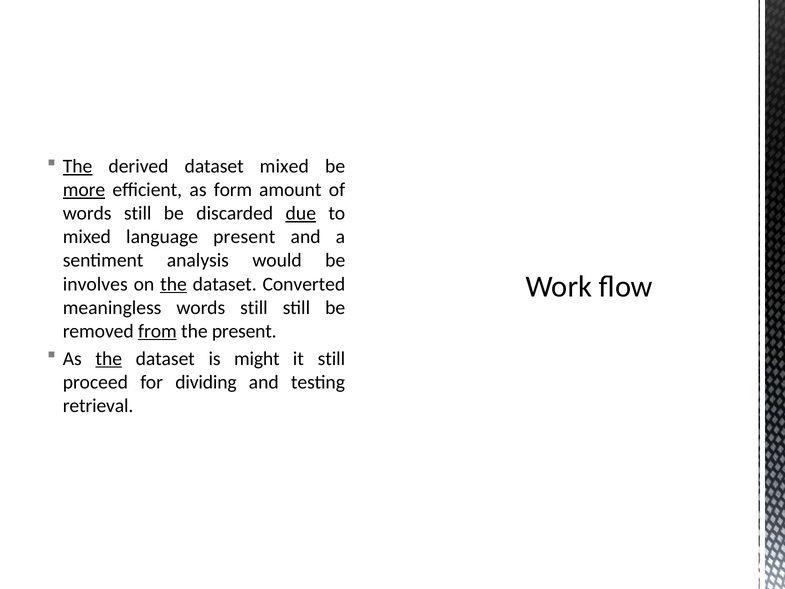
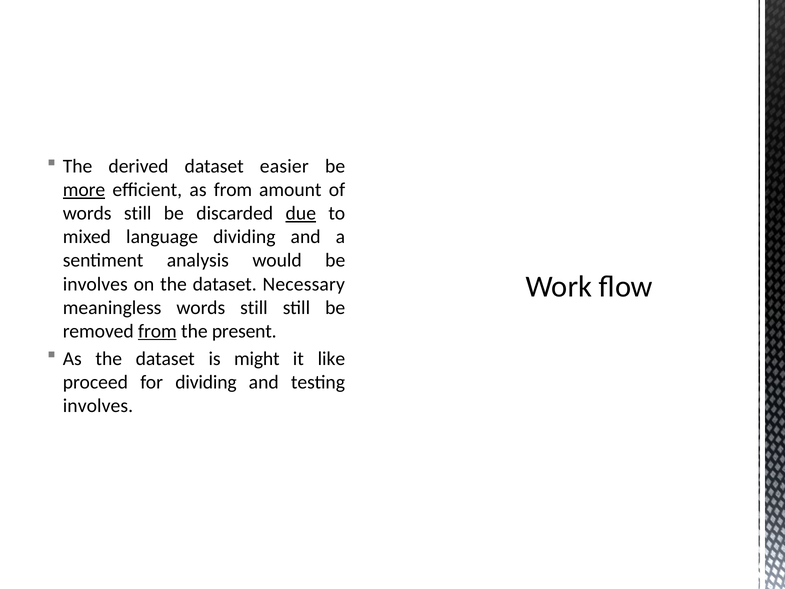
The at (78, 166) underline: present -> none
dataset mixed: mixed -> easier
as form: form -> from
language present: present -> dividing
the at (174, 284) underline: present -> none
Converted: Converted -> Necessary
the at (109, 359) underline: present -> none
it still: still -> like
retrieval at (98, 406): retrieval -> involves
